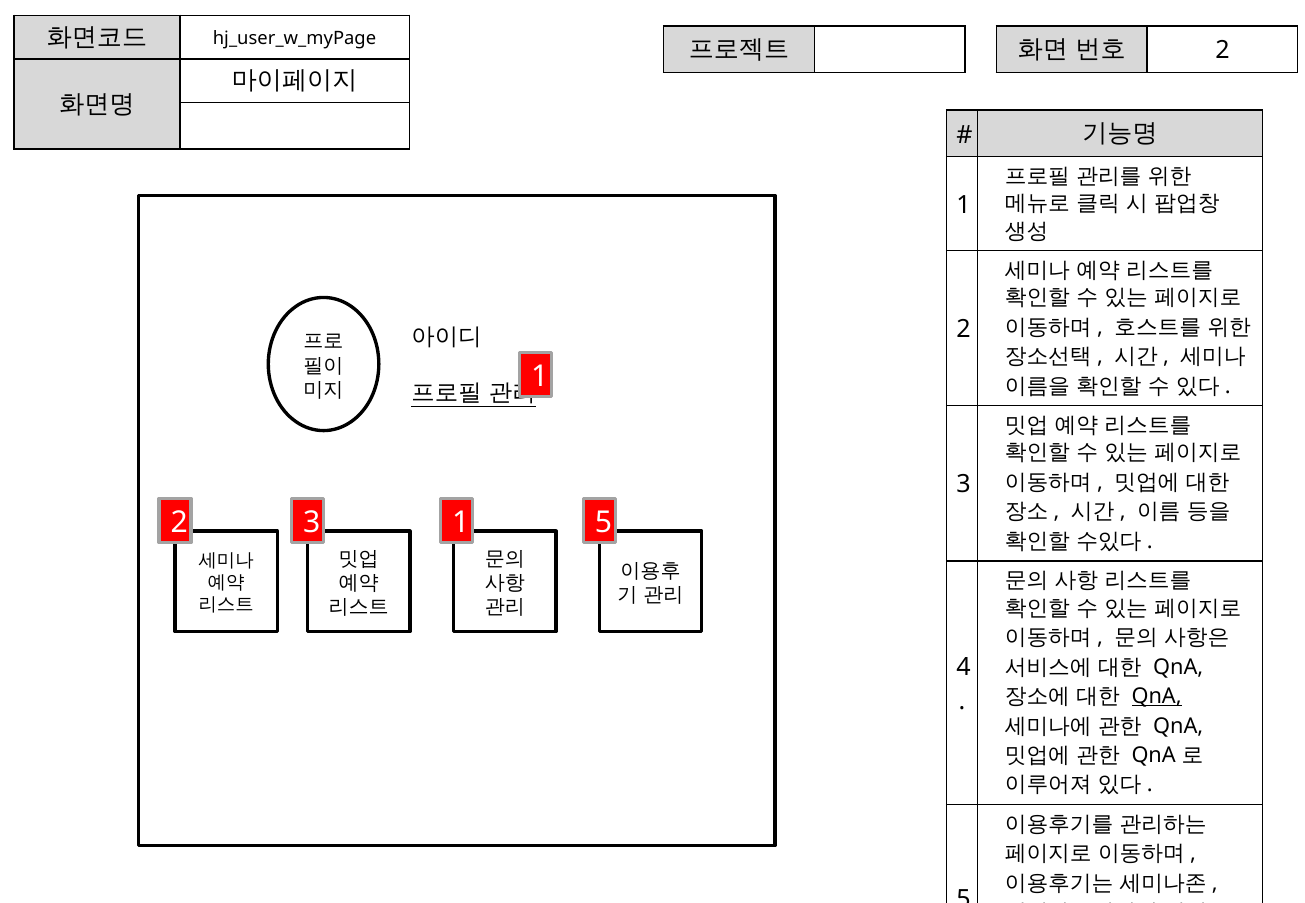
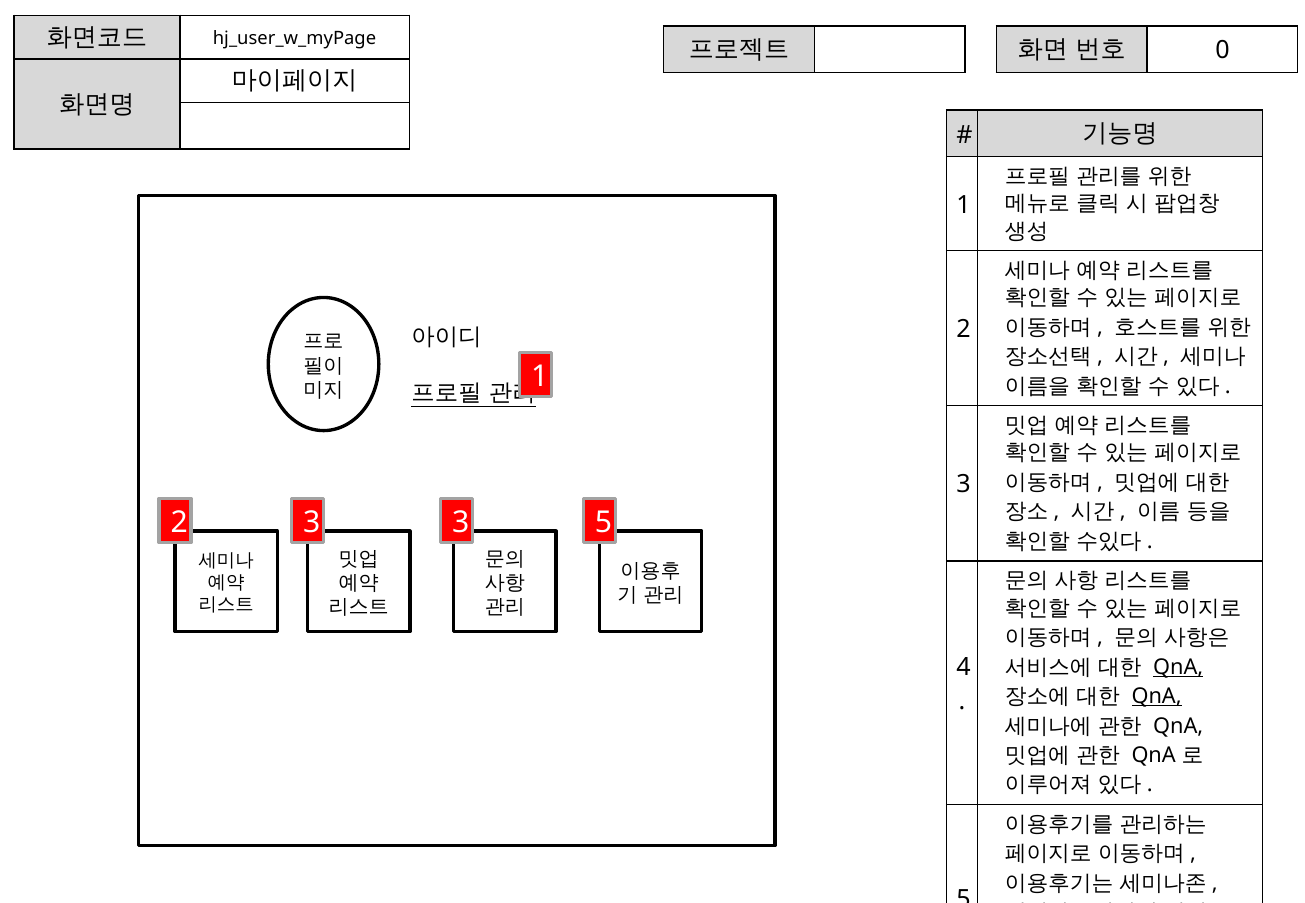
2 at (1222, 51): 2 -> 0
3 1: 1 -> 3
QnA at (1178, 667) underline: none -> present
